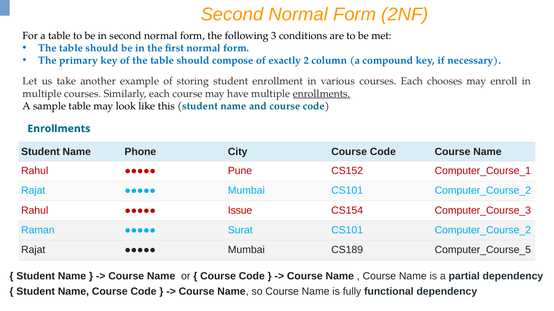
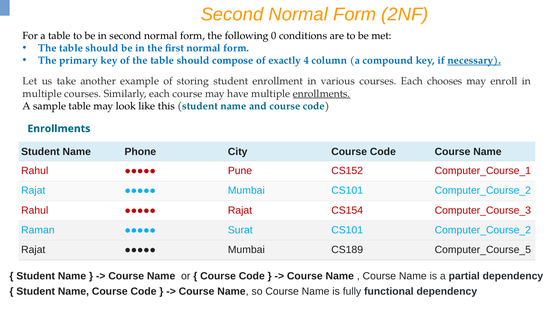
3: 3 -> 0
2: 2 -> 4
necessary underline: none -> present
Issue at (240, 211): Issue -> Rajat
